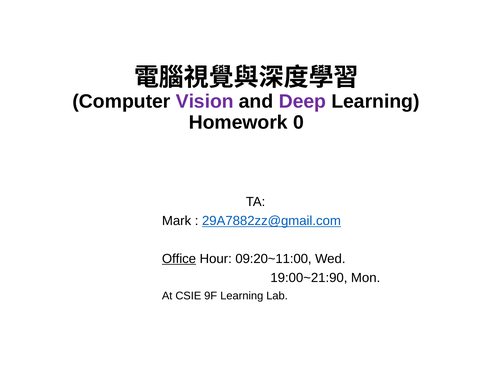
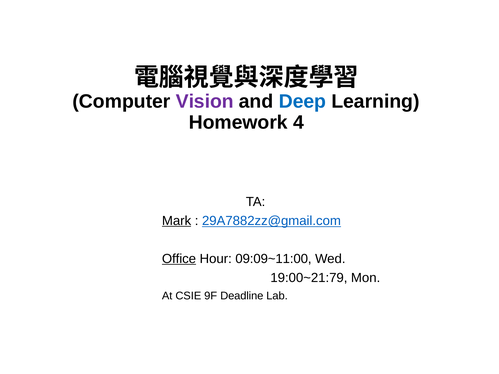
Deep colour: purple -> blue
0: 0 -> 4
Mark underline: none -> present
09:20~11:00: 09:20~11:00 -> 09:09~11:00
19:00~21:90: 19:00~21:90 -> 19:00~21:79
9F Learning: Learning -> Deadline
